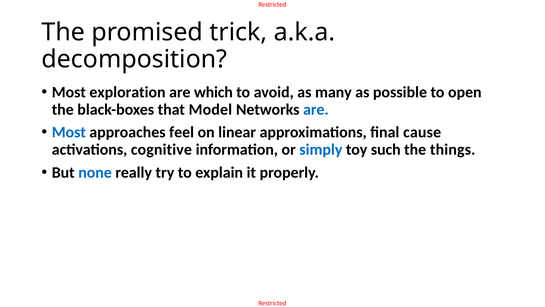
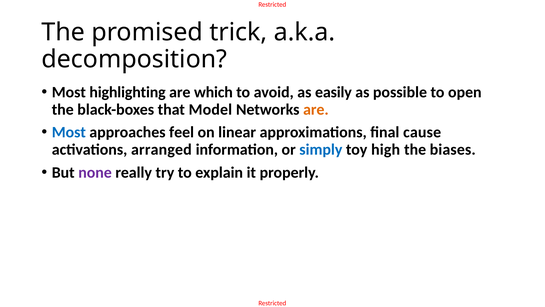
exploration: exploration -> highlighting
many: many -> easily
are at (316, 109) colour: blue -> orange
cognitive: cognitive -> arranged
such: such -> high
things: things -> biases
none colour: blue -> purple
